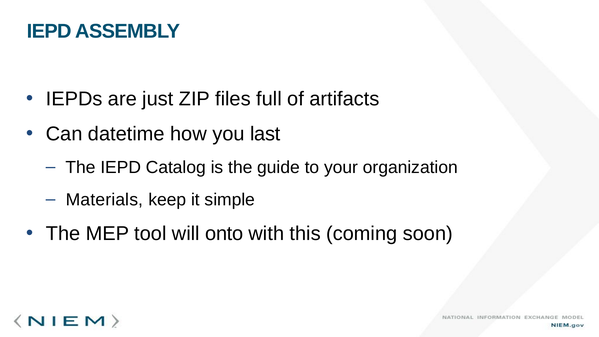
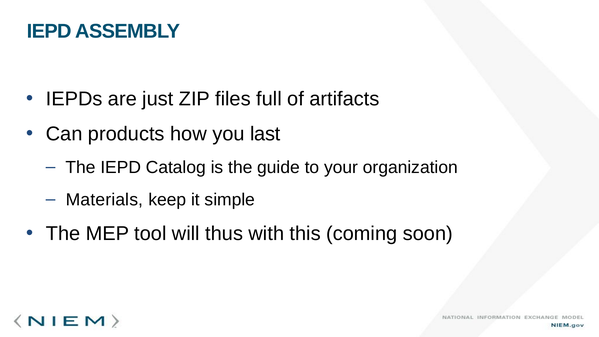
datetime: datetime -> products
onto: onto -> thus
